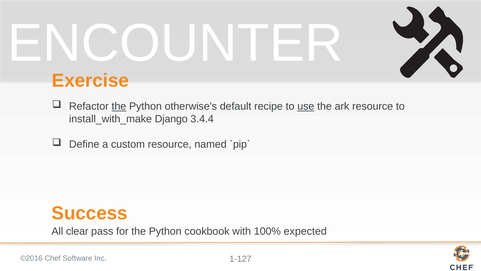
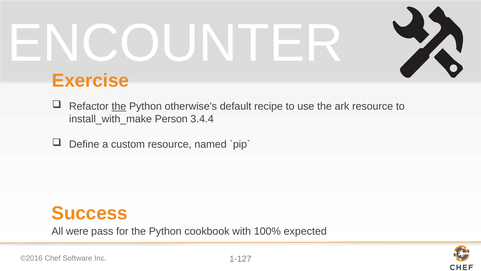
use underline: present -> none
Django: Django -> Person
clear: clear -> were
